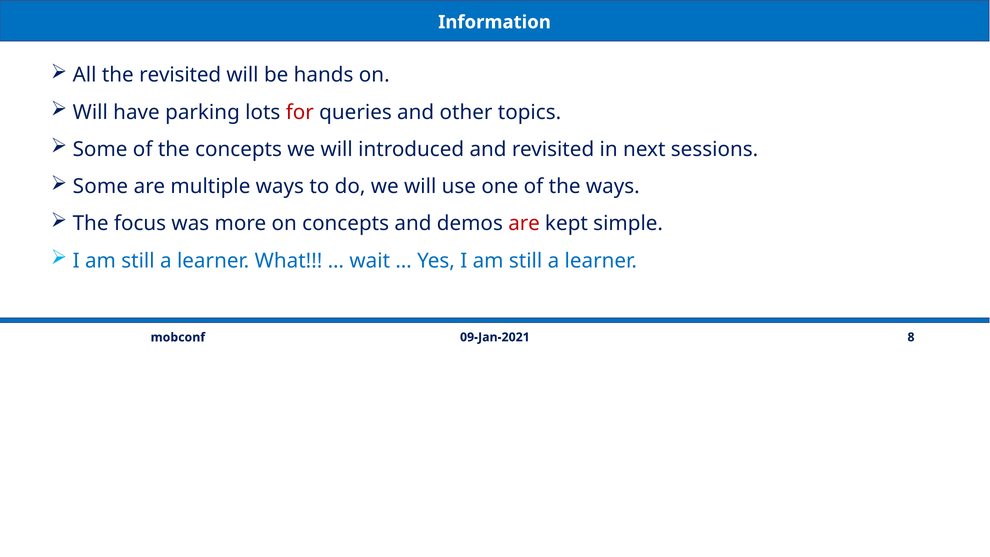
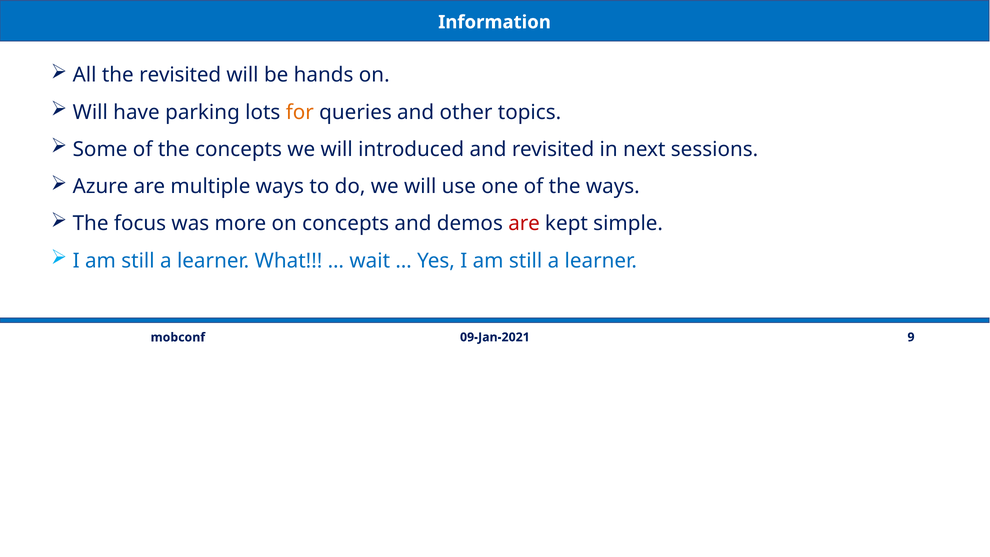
for colour: red -> orange
Some at (100, 187): Some -> Azure
8: 8 -> 9
